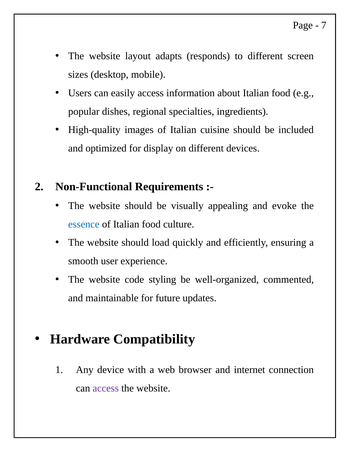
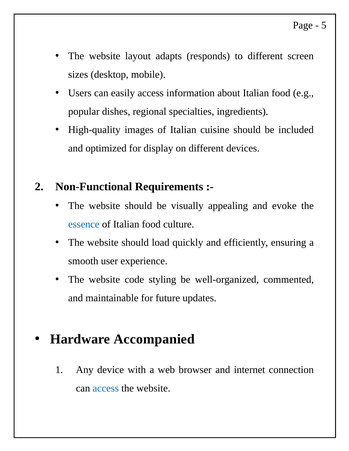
7: 7 -> 5
Compatibility: Compatibility -> Accompanied
access at (106, 389) colour: purple -> blue
